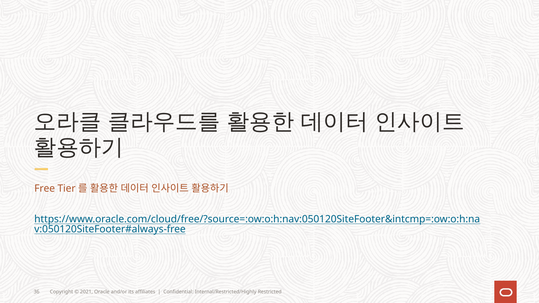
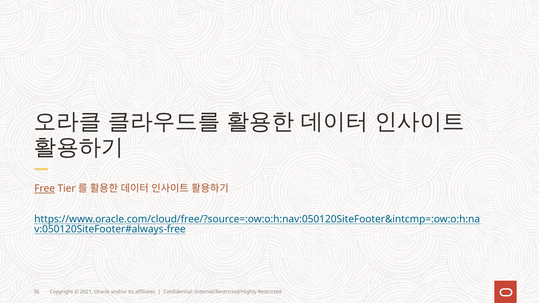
Free underline: none -> present
